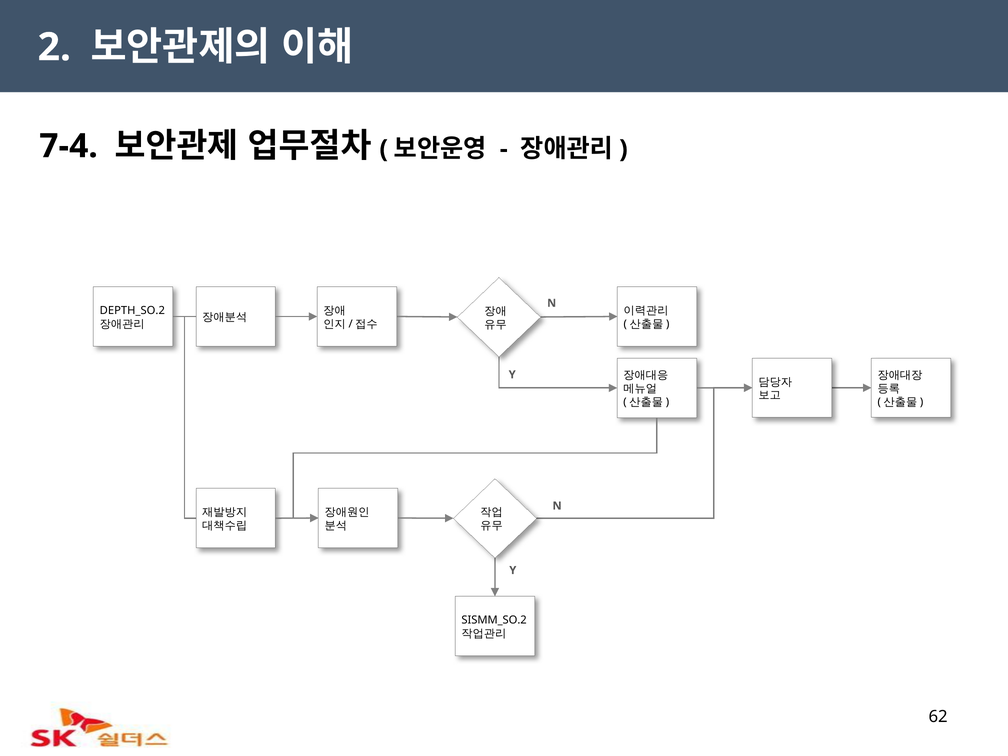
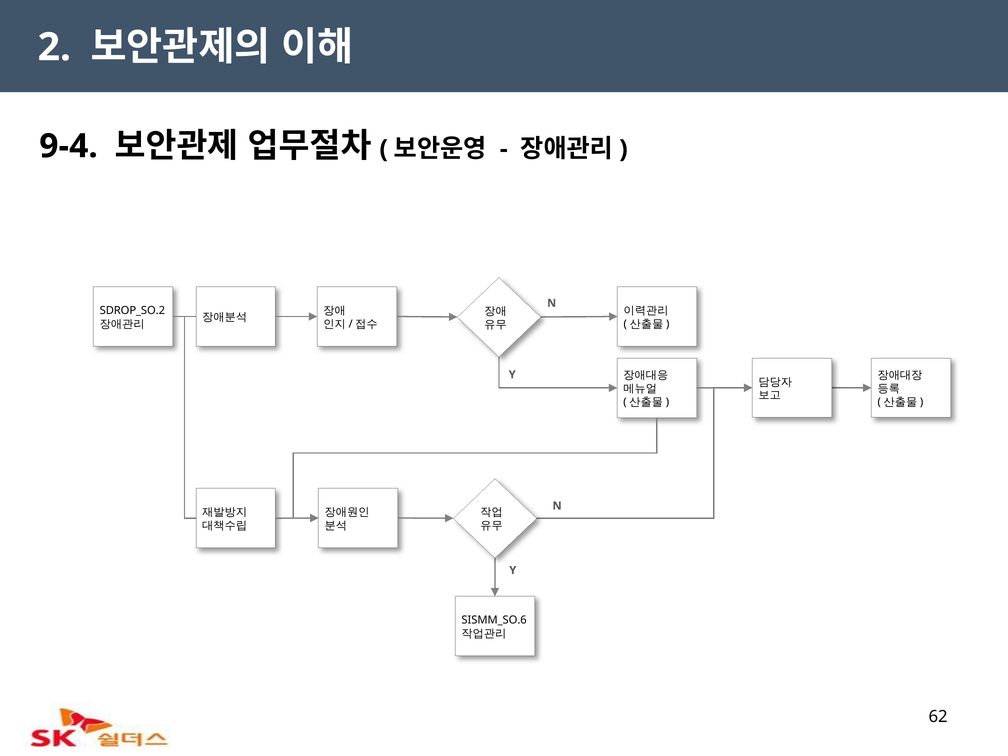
7-4: 7-4 -> 9-4
DEPTH_SO.2: DEPTH_SO.2 -> SDROP_SO.2
SISMM_SO.2: SISMM_SO.2 -> SISMM_SO.6
